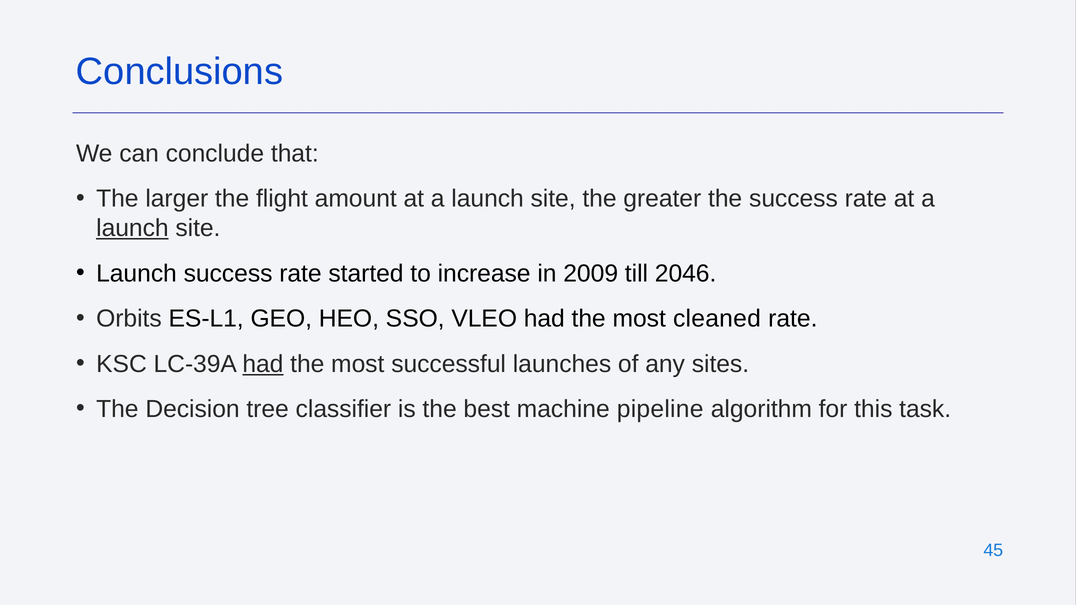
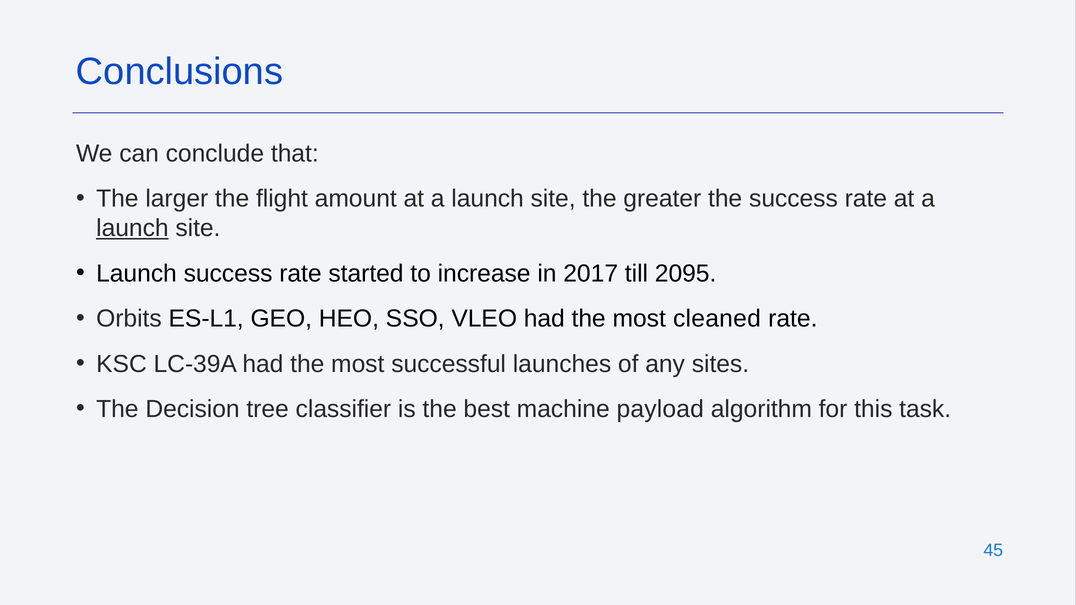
2009: 2009 -> 2017
2046: 2046 -> 2095
had at (263, 364) underline: present -> none
pipeline: pipeline -> payload
